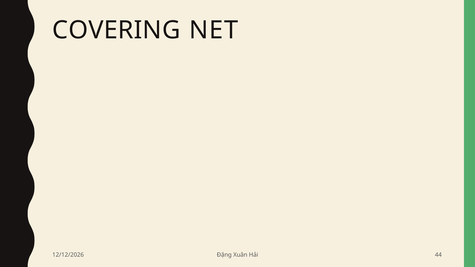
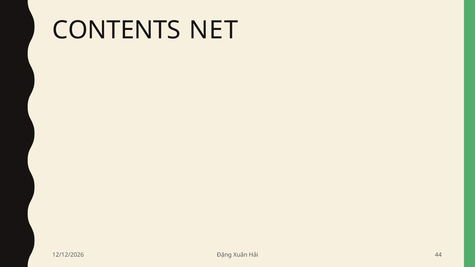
COVERING: COVERING -> CONTENTS
